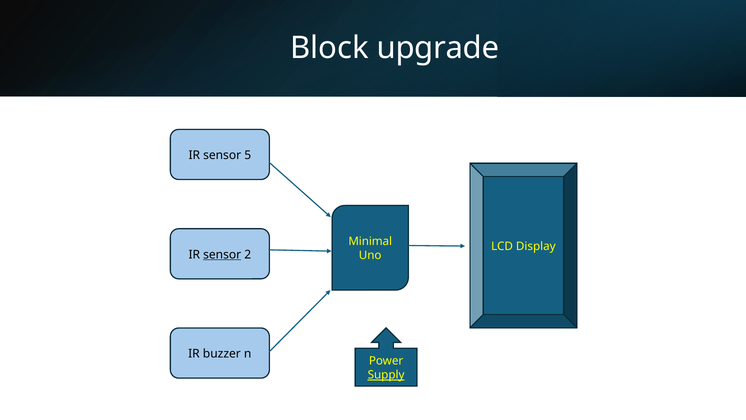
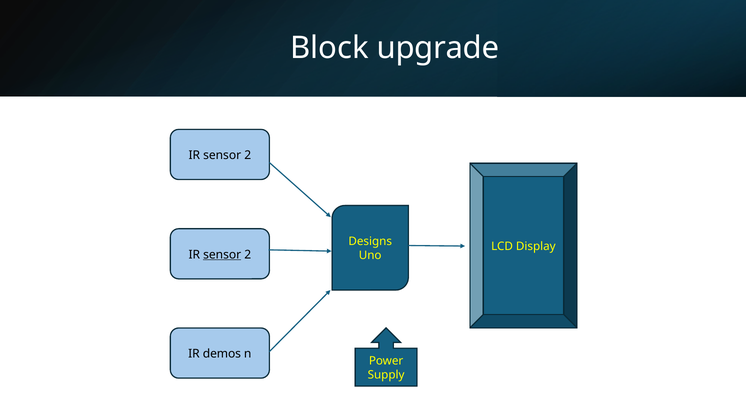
5 at (248, 155): 5 -> 2
Minimal: Minimal -> Designs
buzzer: buzzer -> demos
Supply underline: present -> none
